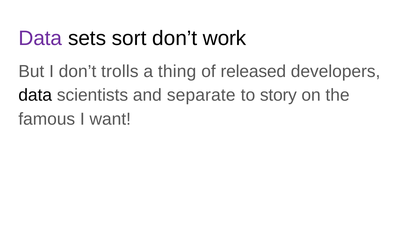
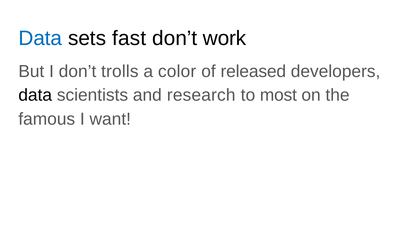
Data at (40, 38) colour: purple -> blue
sort: sort -> fast
thing: thing -> color
separate: separate -> research
story: story -> most
